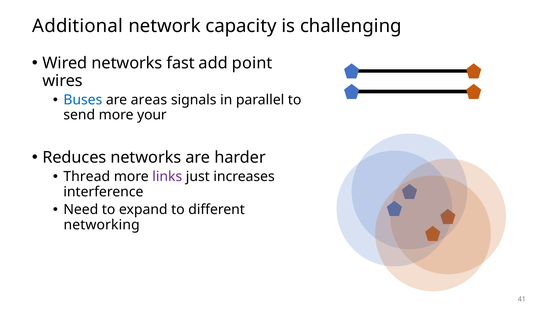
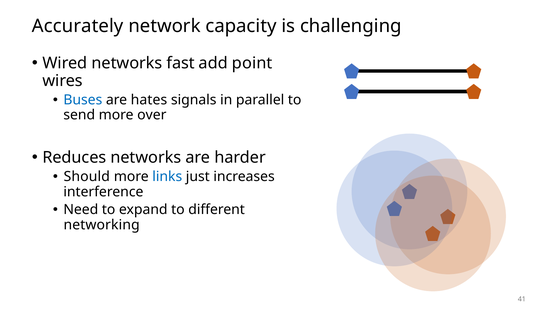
Additional: Additional -> Accurately
areas: areas -> hates
your: your -> over
Thread: Thread -> Should
links colour: purple -> blue
